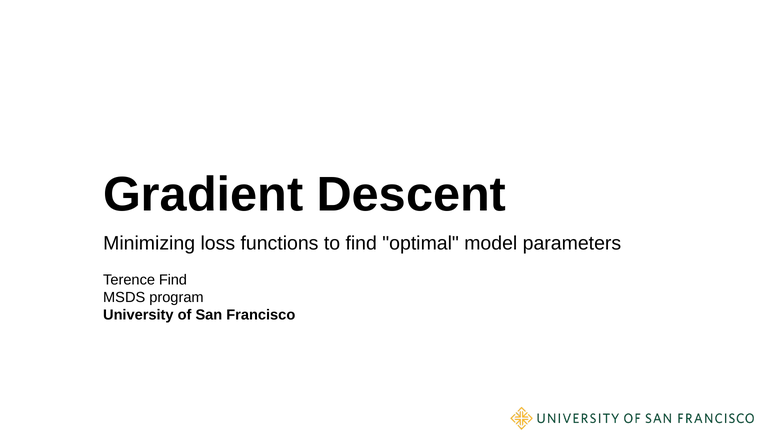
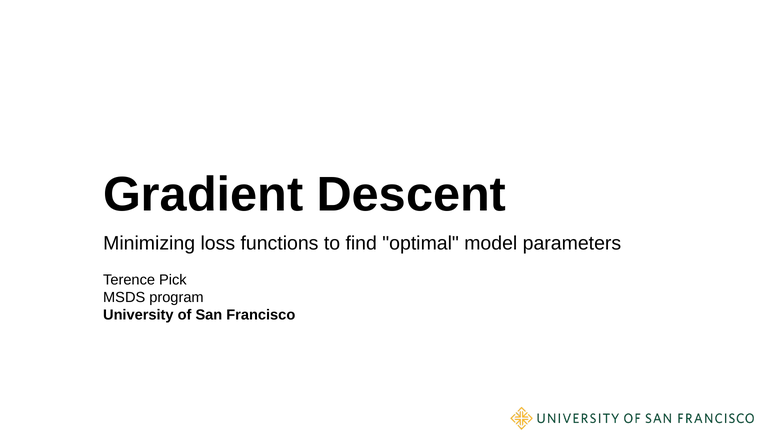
Terence Find: Find -> Pick
